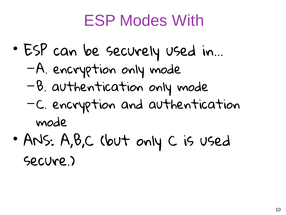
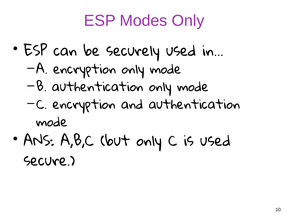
Modes With: With -> Only
